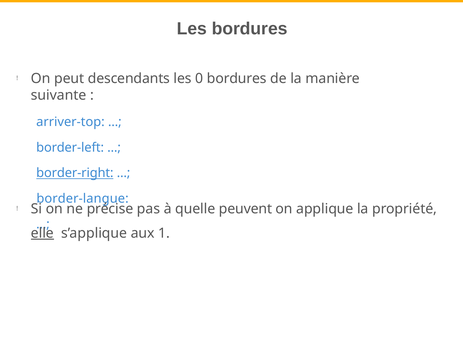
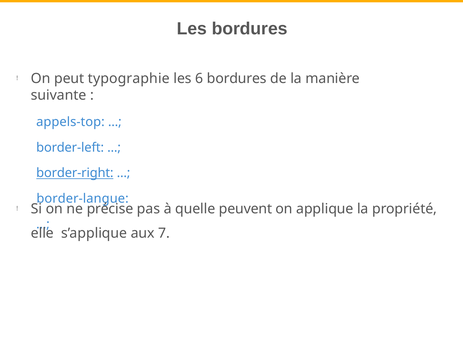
descendants: descendants -> typographie
0: 0 -> 6
arriver-top: arriver-top -> appels-top
elle underline: present -> none
1: 1 -> 7
